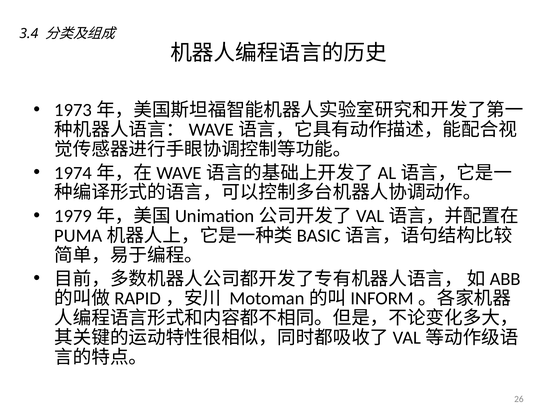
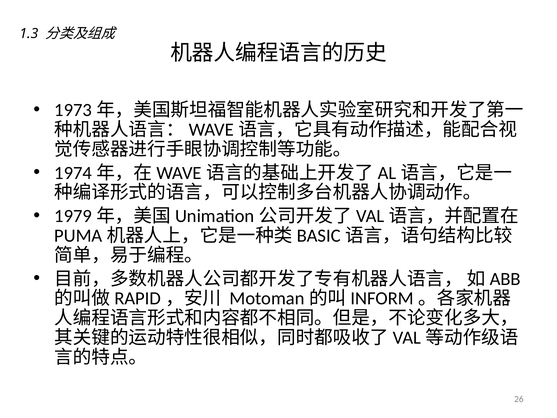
3.4: 3.4 -> 1.3
